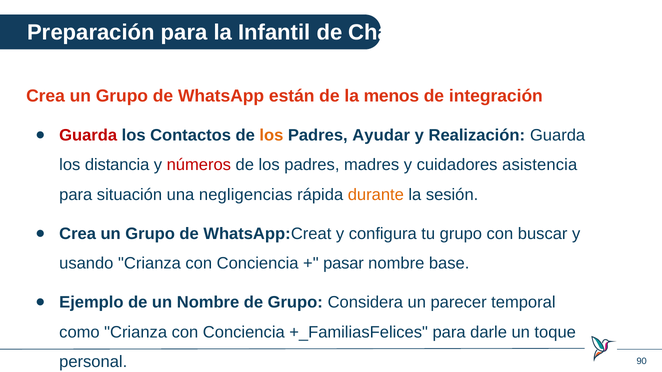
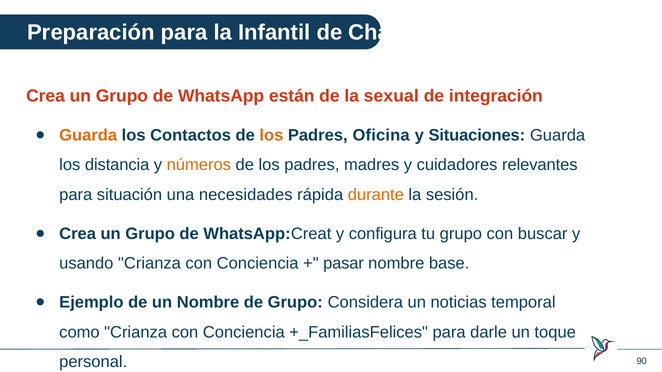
menos: menos -> sexual
Guarda at (88, 135) colour: red -> orange
Ayudar: Ayudar -> Oficina
Realización: Realización -> Situaciones
números colour: red -> orange
asistencia: asistencia -> relevantes
negligencias: negligencias -> necesidades
parecer: parecer -> noticias
